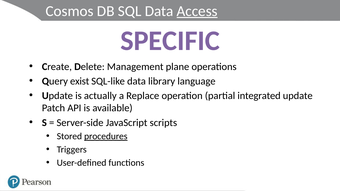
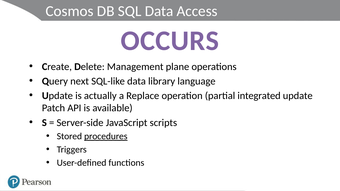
Access underline: present -> none
SPECIFIC: SPECIFIC -> OCCURS
exist: exist -> next
